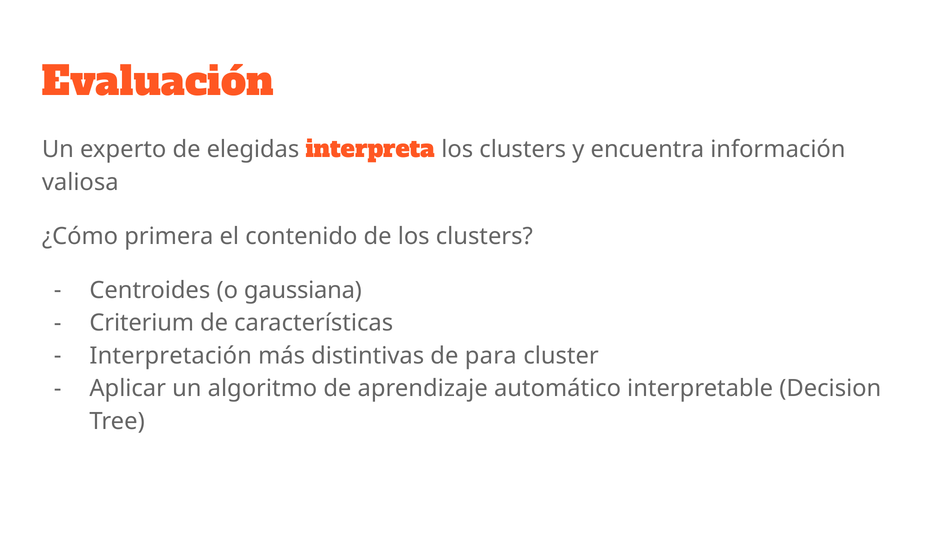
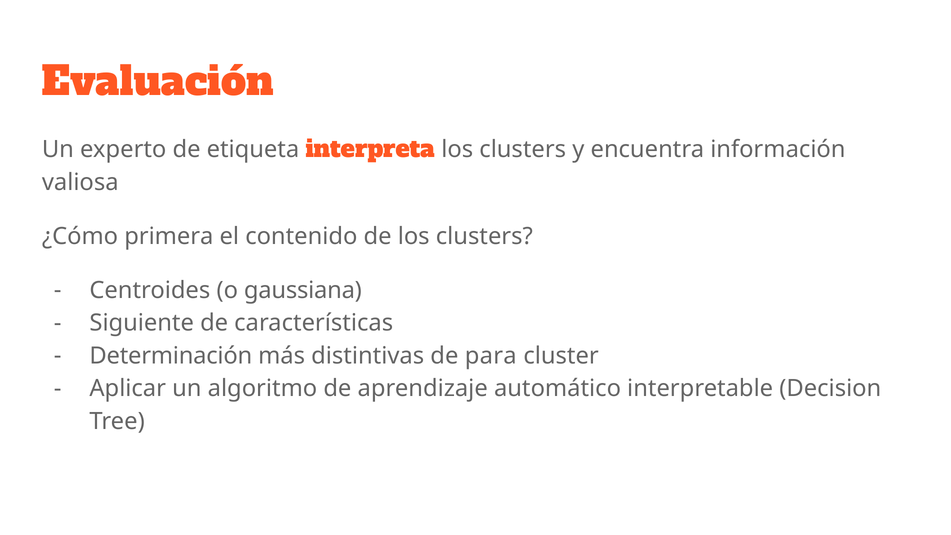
elegidas: elegidas -> etiqueta
Criterium: Criterium -> Siguiente
Interpretación: Interpretación -> Determinación
